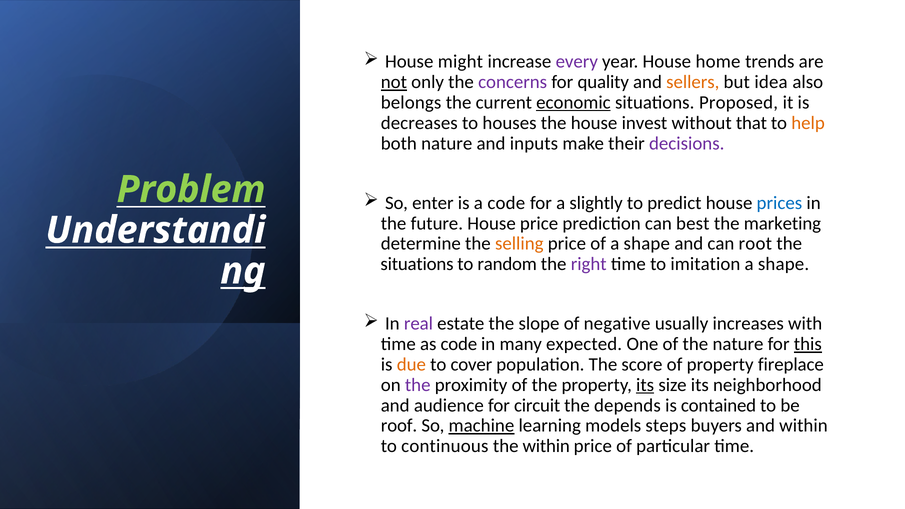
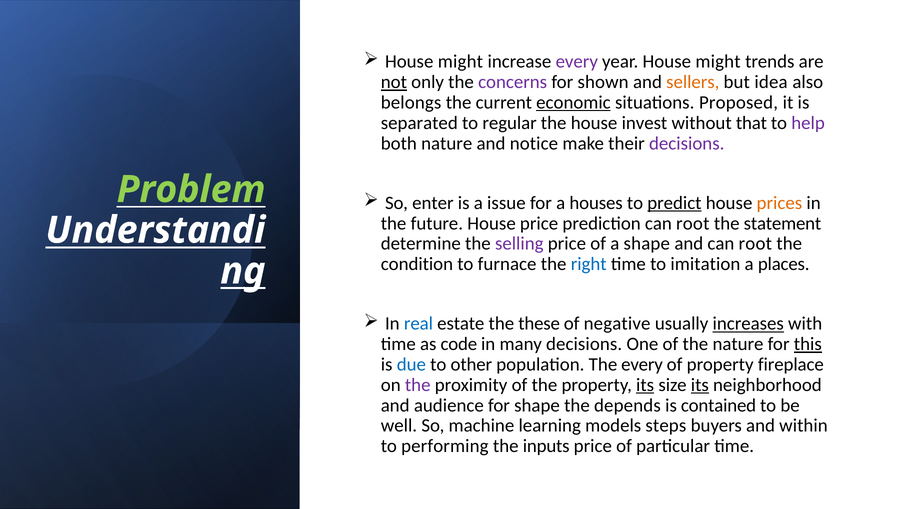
year House home: home -> might
quality: quality -> shown
decreases: decreases -> separated
houses: houses -> regular
help colour: orange -> purple
inputs: inputs -> notice
a code: code -> issue
slightly: slightly -> houses
predict underline: none -> present
prices colour: blue -> orange
prediction can best: best -> root
marketing: marketing -> statement
selling colour: orange -> purple
situations at (417, 264): situations -> condition
random: random -> furnace
right colour: purple -> blue
shape at (784, 264): shape -> places
real colour: purple -> blue
slope: slope -> these
increases underline: none -> present
many expected: expected -> decisions
due colour: orange -> blue
cover: cover -> other
The score: score -> every
its at (700, 385) underline: none -> present
for circuit: circuit -> shape
roof: roof -> well
machine underline: present -> none
continuous: continuous -> performing
the within: within -> inputs
